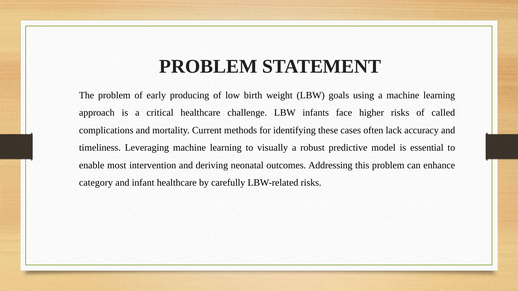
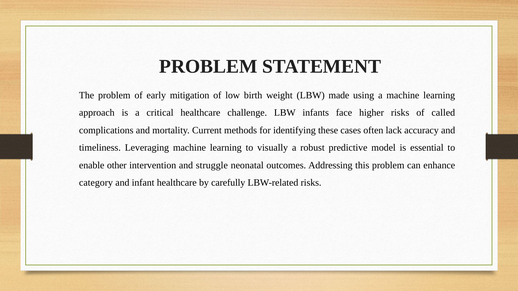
producing: producing -> mitigation
goals: goals -> made
most: most -> other
deriving: deriving -> struggle
